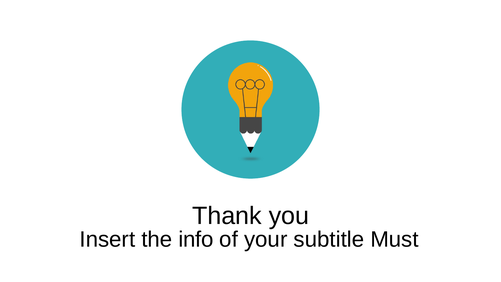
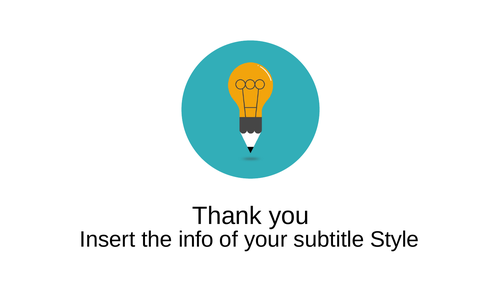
Must: Must -> Style
